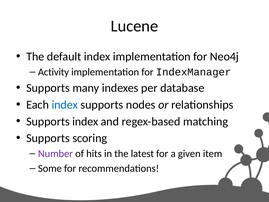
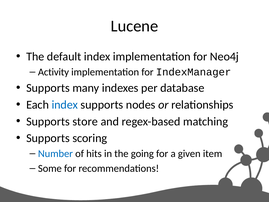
Supports index: index -> store
Number colour: purple -> blue
latest: latest -> going
